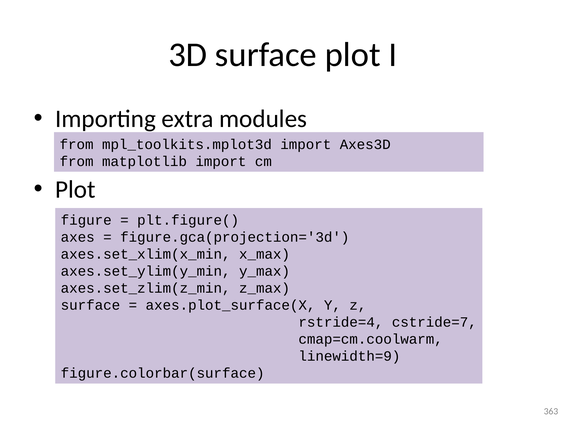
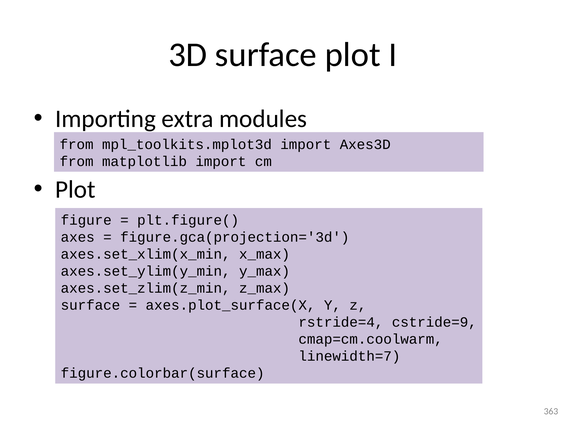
cstride=7: cstride=7 -> cstride=9
linewidth=9: linewidth=9 -> linewidth=7
